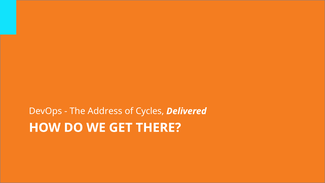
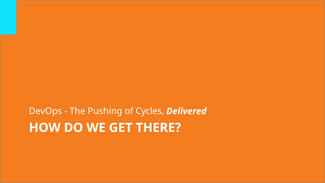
Address: Address -> Pushing
